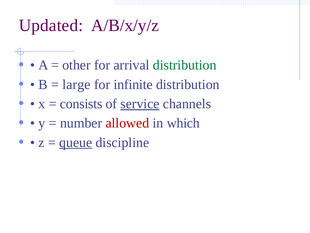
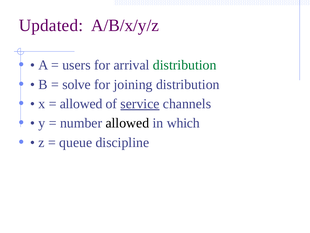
other: other -> users
large: large -> solve
infinite: infinite -> joining
consists at (81, 104): consists -> allowed
allowed at (127, 123) colour: red -> black
queue underline: present -> none
